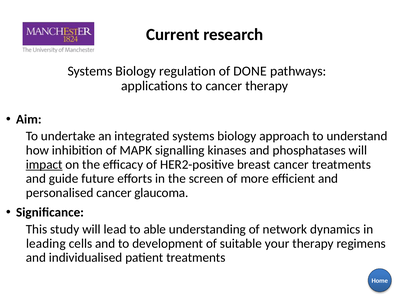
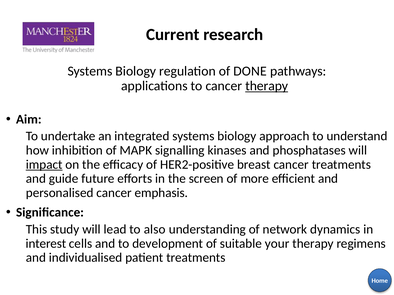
therapy at (267, 86) underline: none -> present
glaucoma: glaucoma -> emphasis
able: able -> also
leading: leading -> interest
